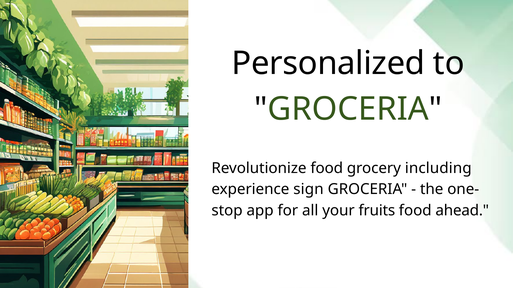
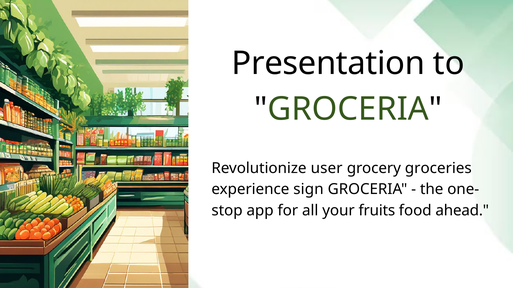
Personalized: Personalized -> Presentation
Revolutionize food: food -> user
including: including -> groceries
